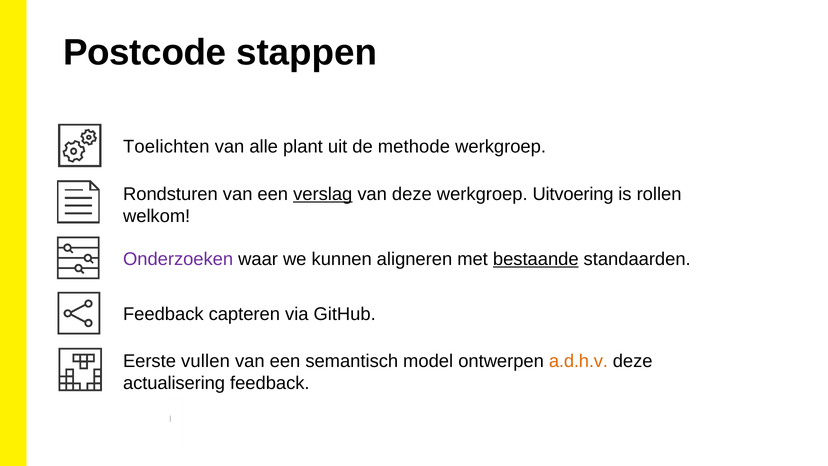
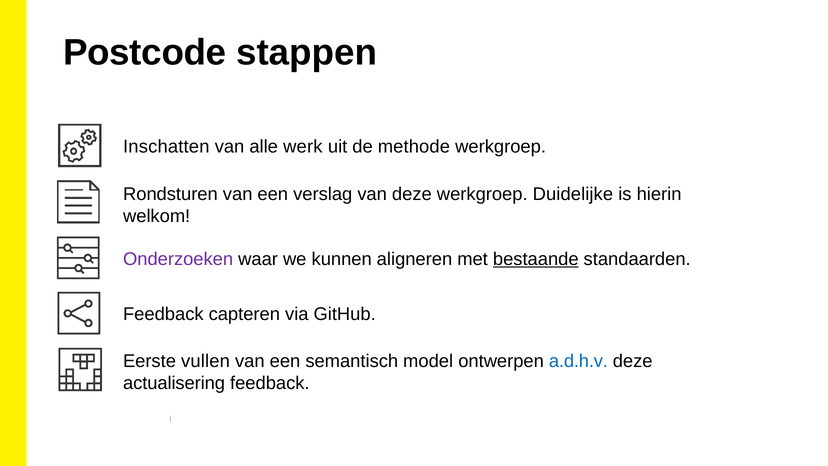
Toelichten: Toelichten -> Inschatten
plant: plant -> werk
verslag underline: present -> none
Uitvoering: Uitvoering -> Duidelijke
rollen: rollen -> hierin
a.d.h.v colour: orange -> blue
